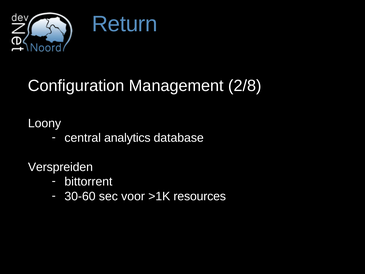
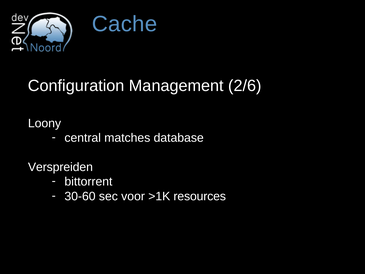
Return: Return -> Cache
2/8: 2/8 -> 2/6
analytics: analytics -> matches
